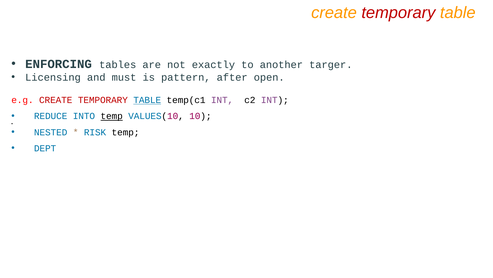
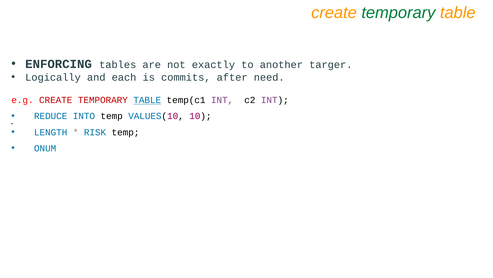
temporary at (398, 13) colour: red -> green
Licensing: Licensing -> Logically
must: must -> each
pattern: pattern -> commits
open: open -> need
temp at (112, 116) underline: present -> none
NESTED: NESTED -> LENGTH
DEPT: DEPT -> ONUM
